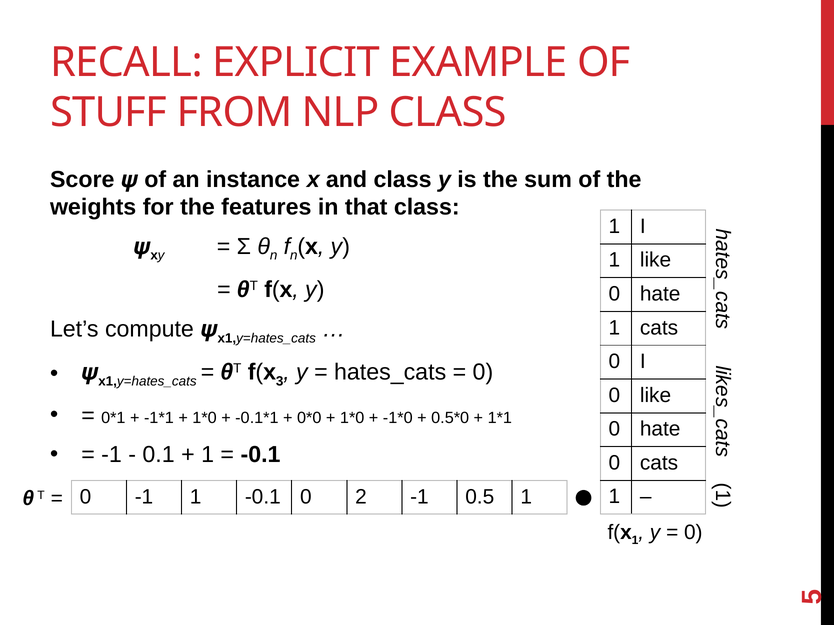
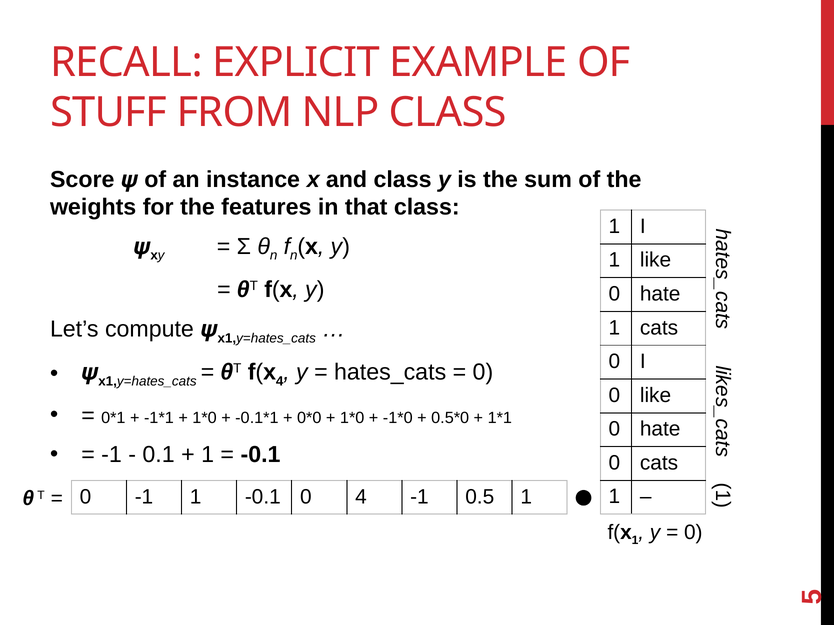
f(x 3: 3 -> 4
0 2: 2 -> 4
